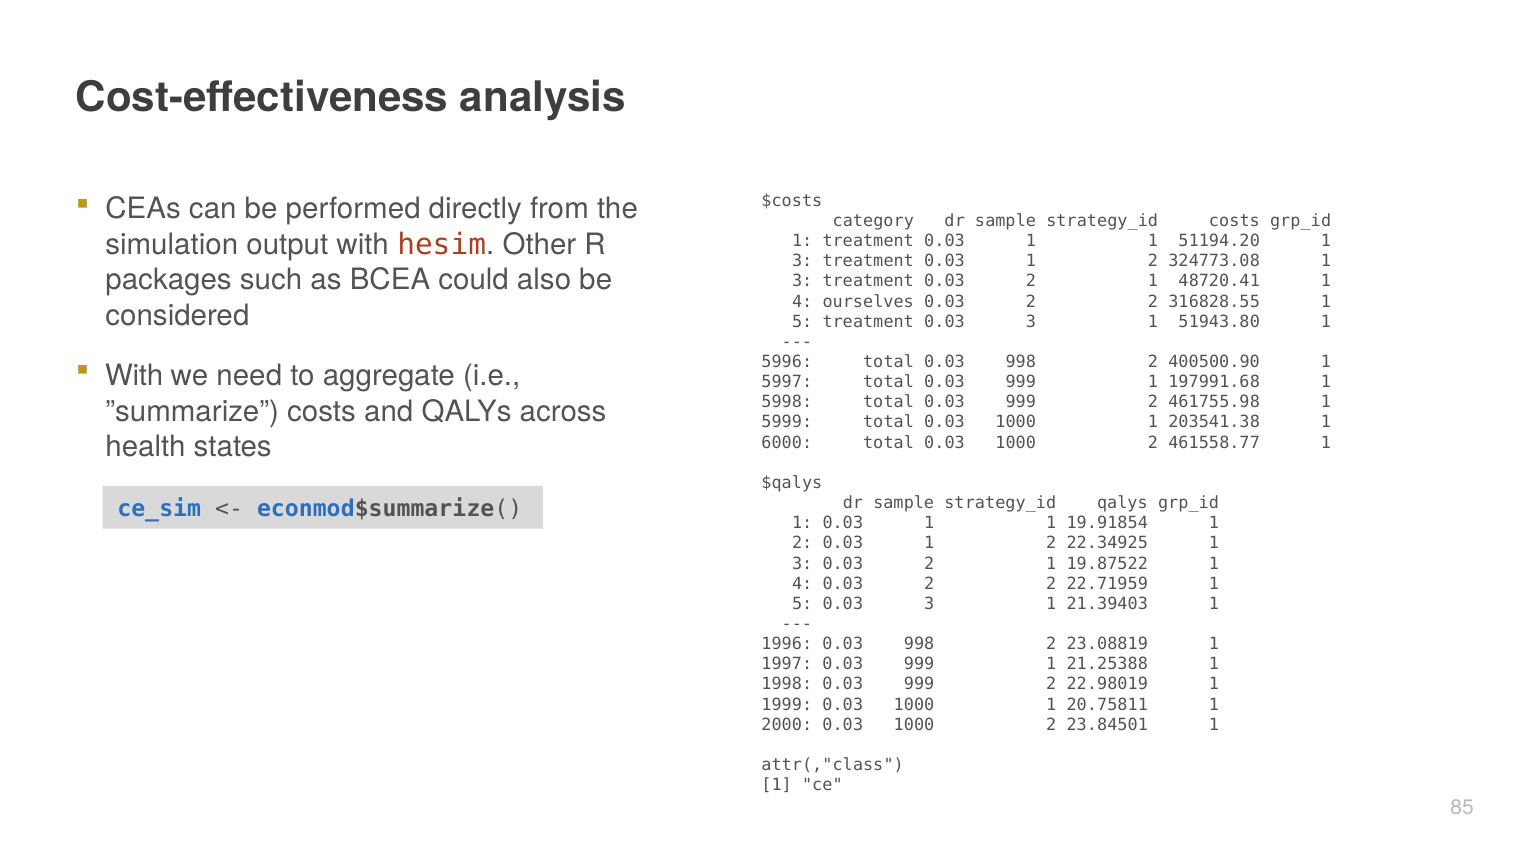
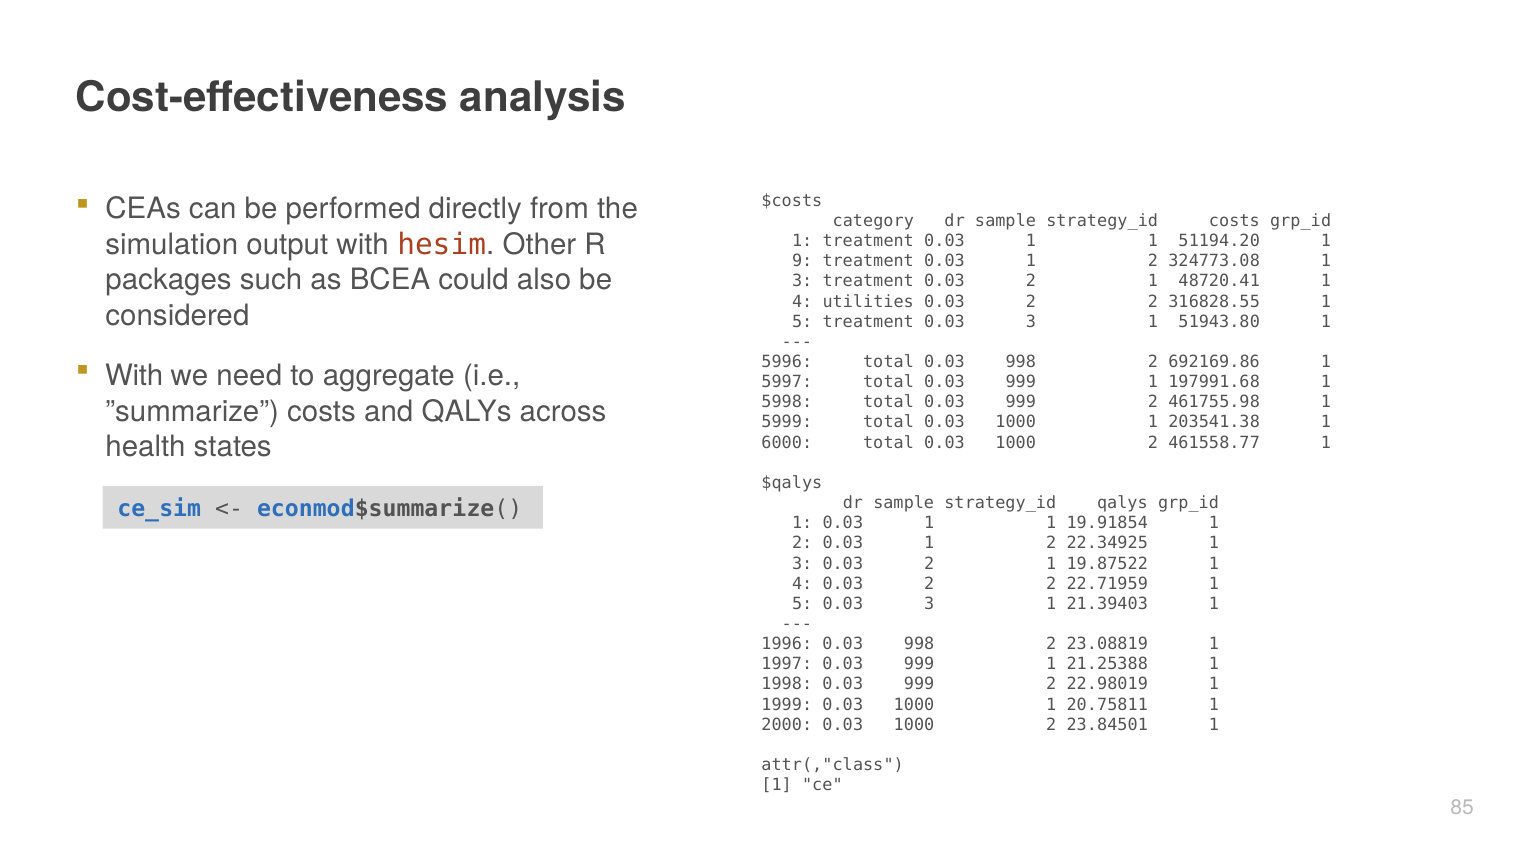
3 at (802, 261): 3 -> 9
ourselves: ourselves -> utilities
400500.90: 400500.90 -> 692169.86
